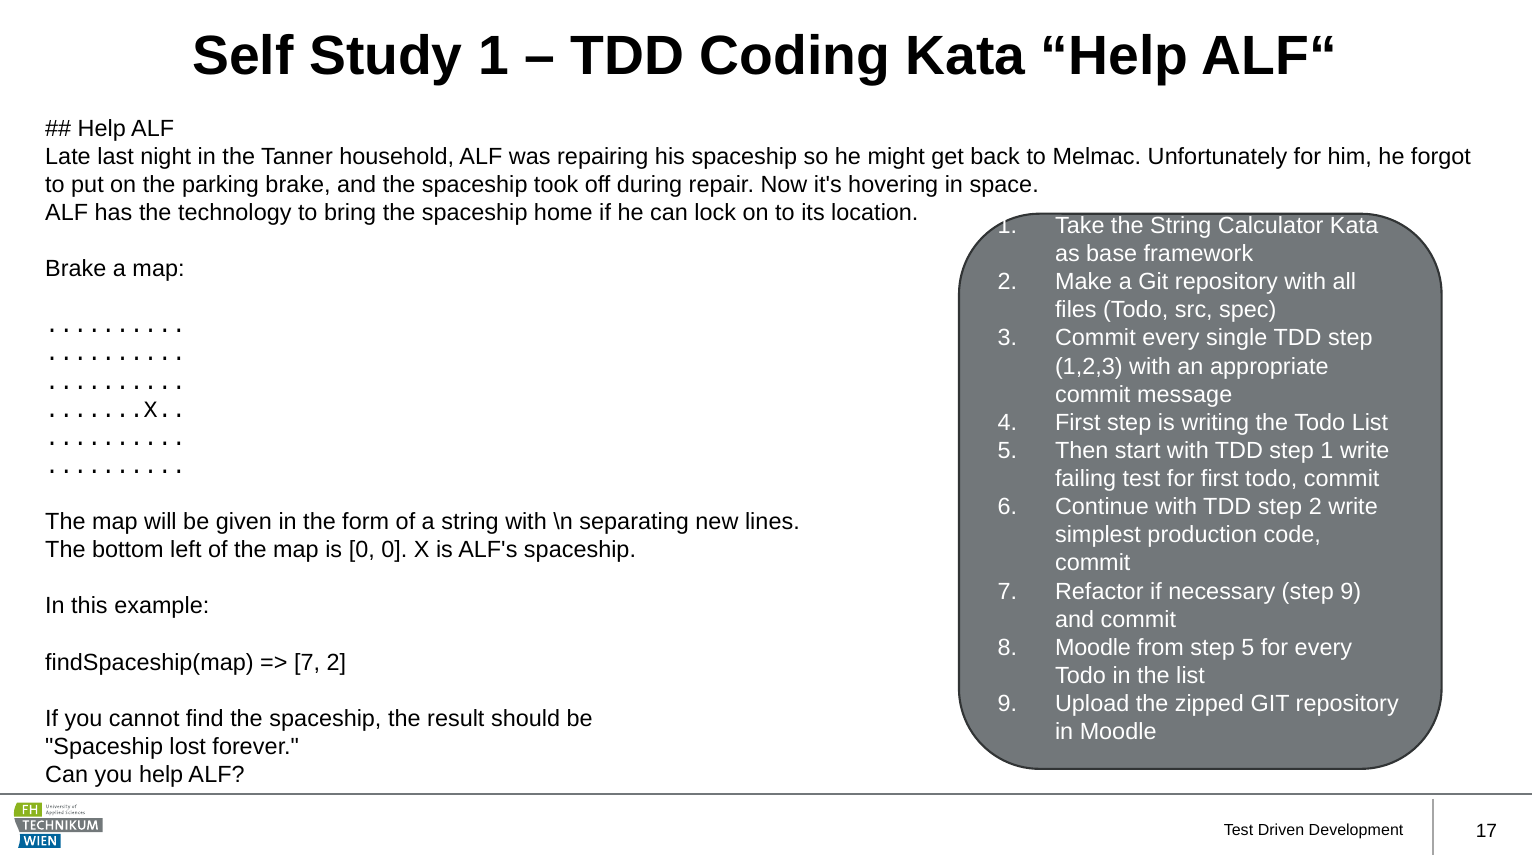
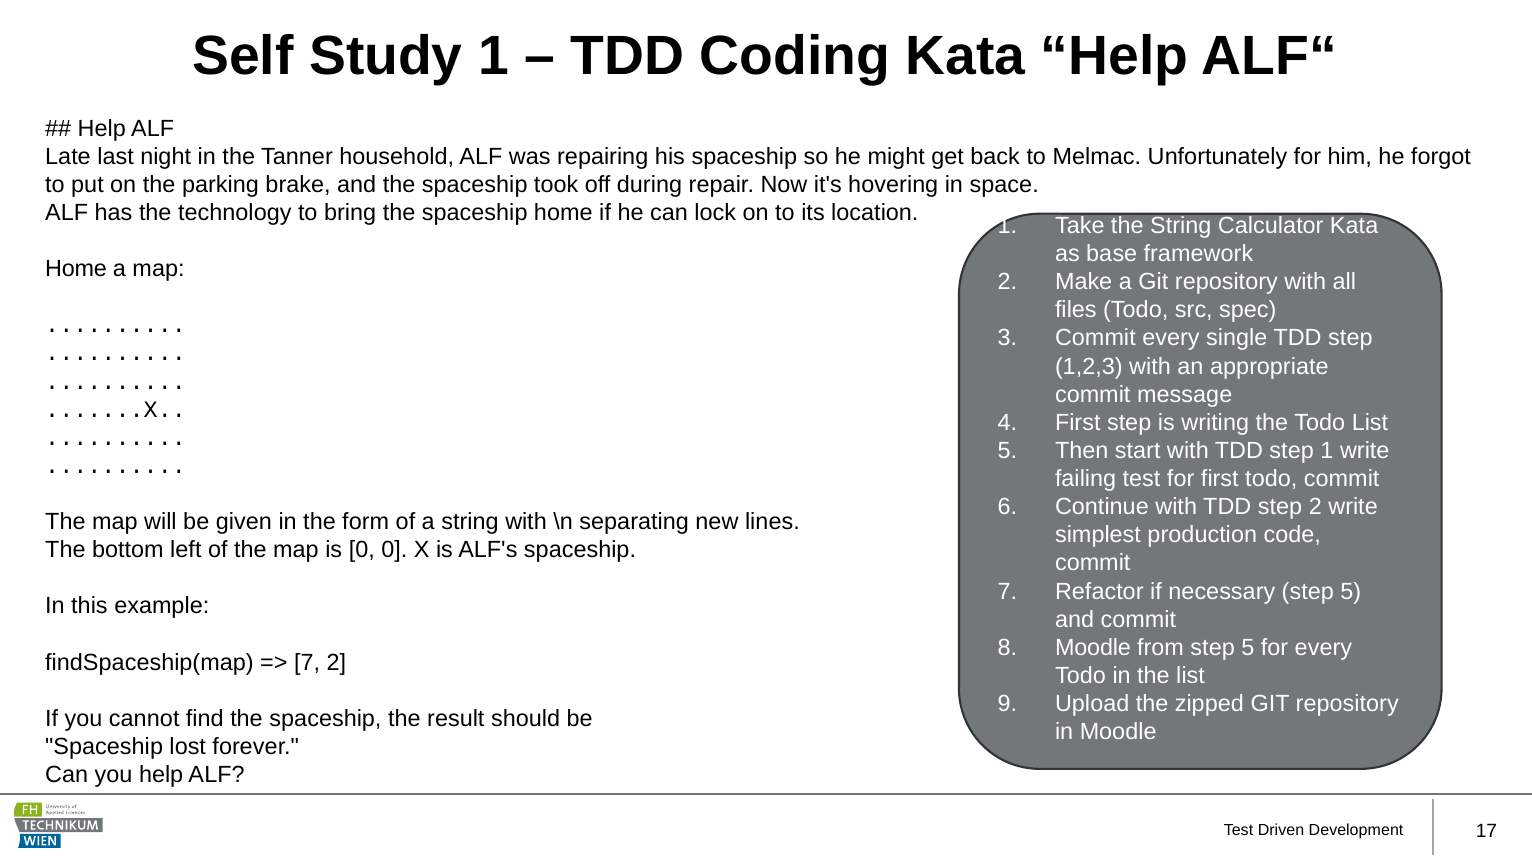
Brake at (76, 269): Brake -> Home
necessary step 9: 9 -> 5
